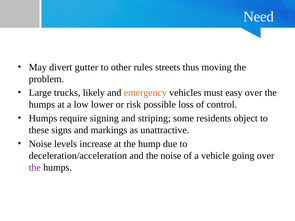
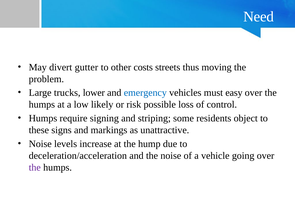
rules: rules -> costs
likely: likely -> lower
emergency colour: orange -> blue
lower: lower -> likely
